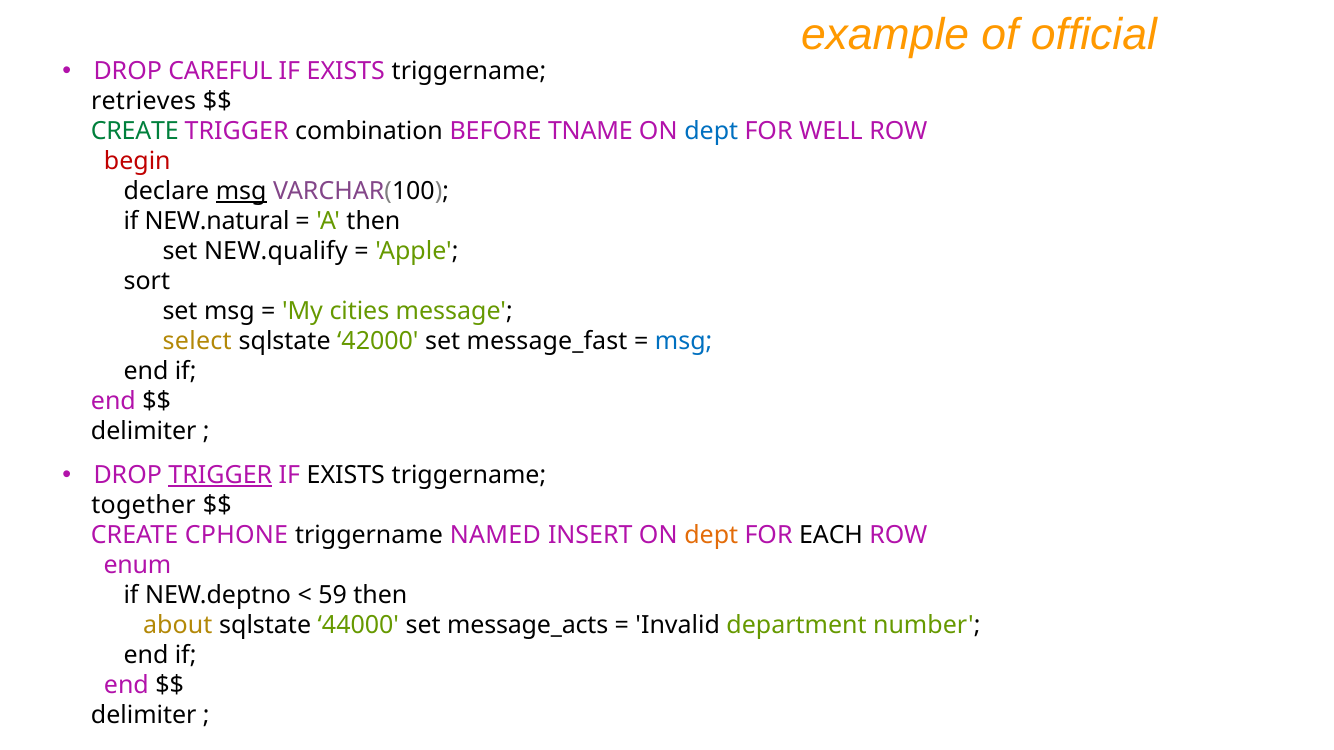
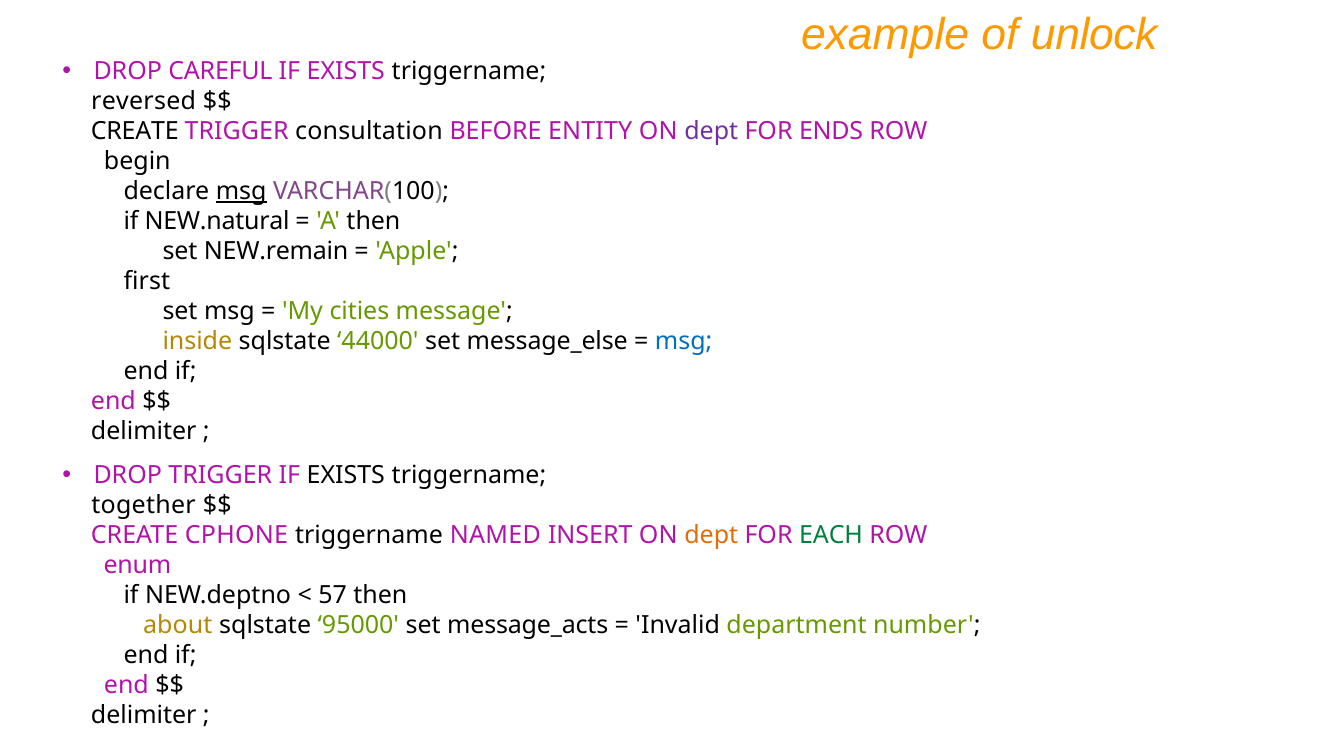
official: official -> unlock
retrieves: retrieves -> reversed
CREATE at (135, 132) colour: green -> black
combination: combination -> consultation
TNAME: TNAME -> ENTITY
dept at (711, 132) colour: blue -> purple
WELL: WELL -> ENDS
begin colour: red -> black
NEW.qualify: NEW.qualify -> NEW.remain
sort: sort -> first
select: select -> inside
42000: 42000 -> 44000
message_fast: message_fast -> message_else
TRIGGER at (220, 476) underline: present -> none
EACH colour: black -> green
59: 59 -> 57
44000: 44000 -> 95000
